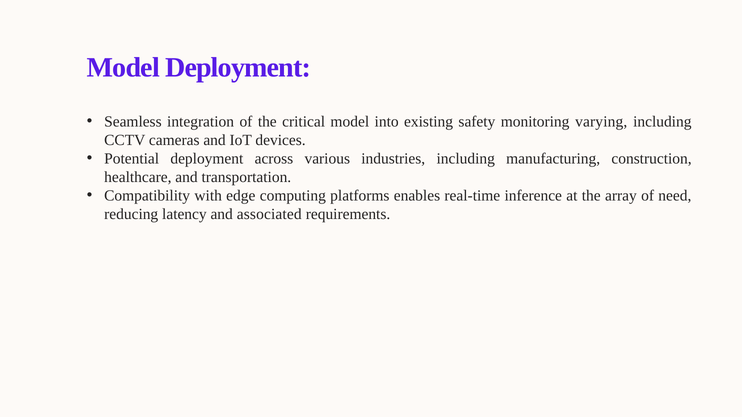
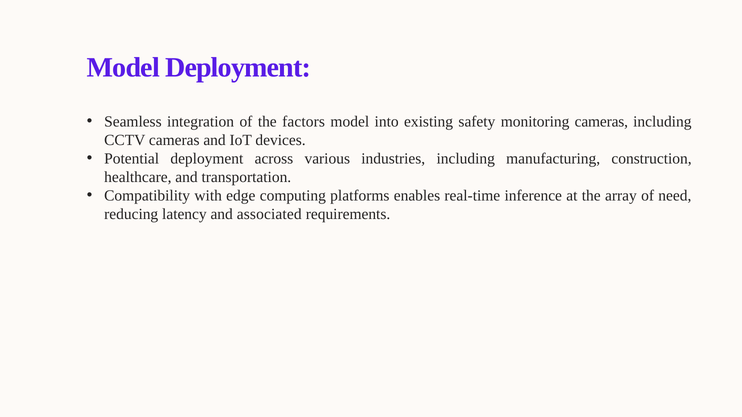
critical: critical -> factors
monitoring varying: varying -> cameras
